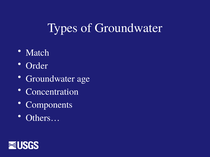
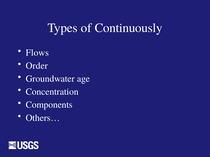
of Groundwater: Groundwater -> Continuously
Match: Match -> Flows
